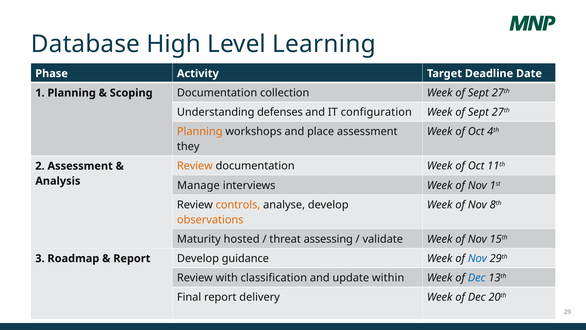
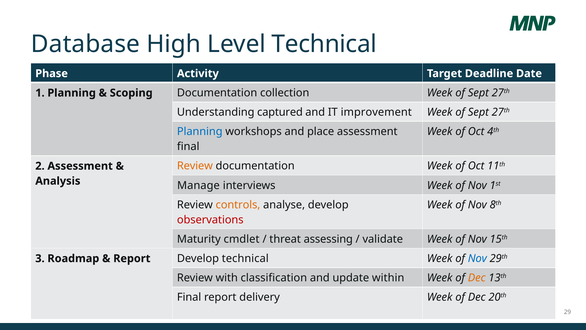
Level Learning: Learning -> Technical
defenses: defenses -> captured
configuration: configuration -> improvement
Planning at (200, 132) colour: orange -> blue
they at (188, 146): they -> final
observations colour: orange -> red
hosted: hosted -> cmdlet
Develop guidance: guidance -> technical
Dec at (477, 278) colour: blue -> orange
